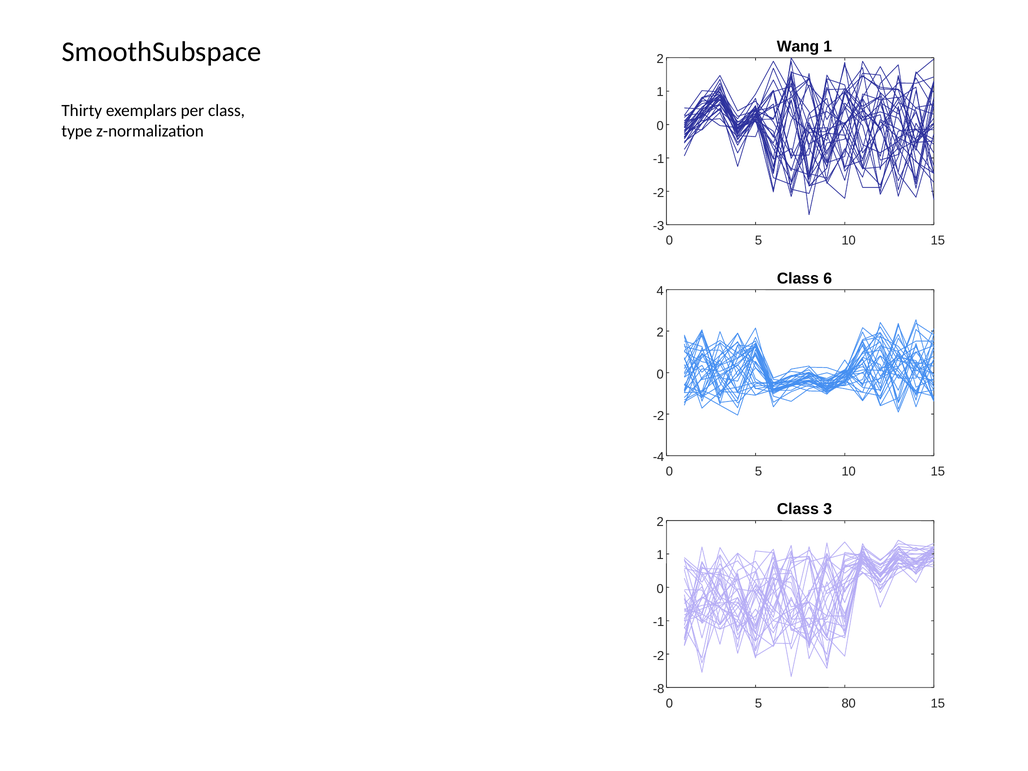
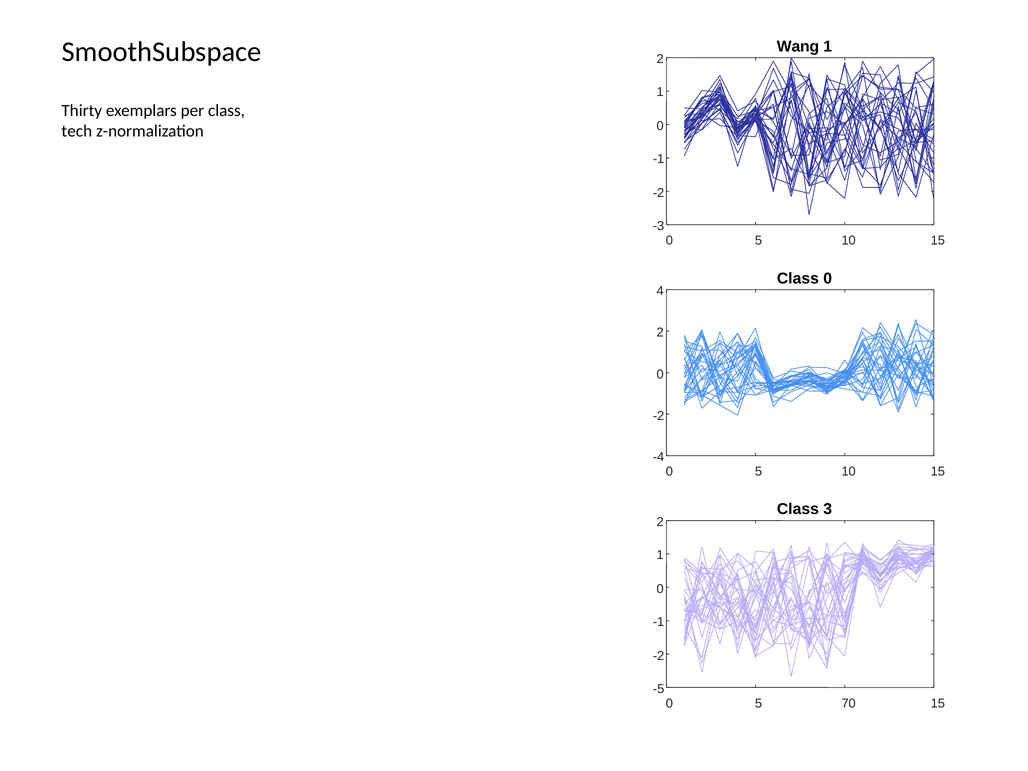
type: type -> tech
Class 6: 6 -> 0
-8: -8 -> -5
80: 80 -> 70
